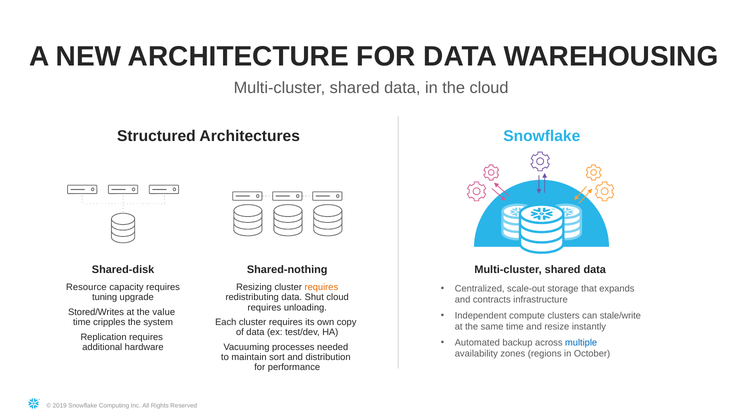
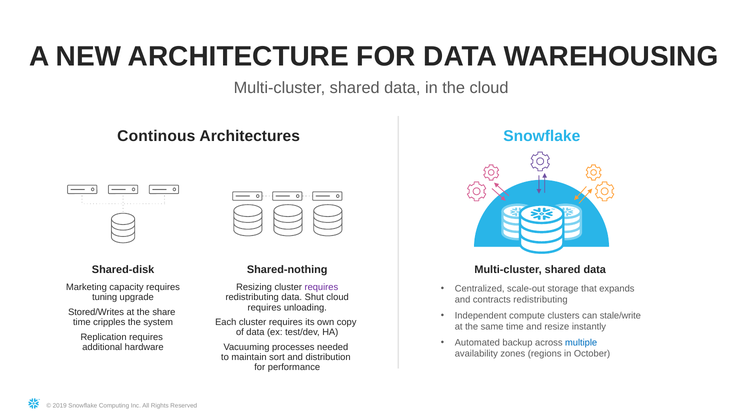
Structured: Structured -> Continous
Resource: Resource -> Marketing
requires at (321, 287) colour: orange -> purple
contracts infrastructure: infrastructure -> redistributing
value: value -> share
